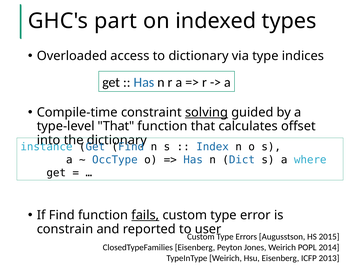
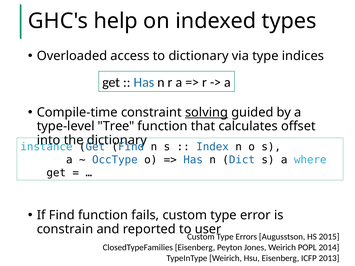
part: part -> help
type-level That: That -> Tree
fails underline: present -> none
